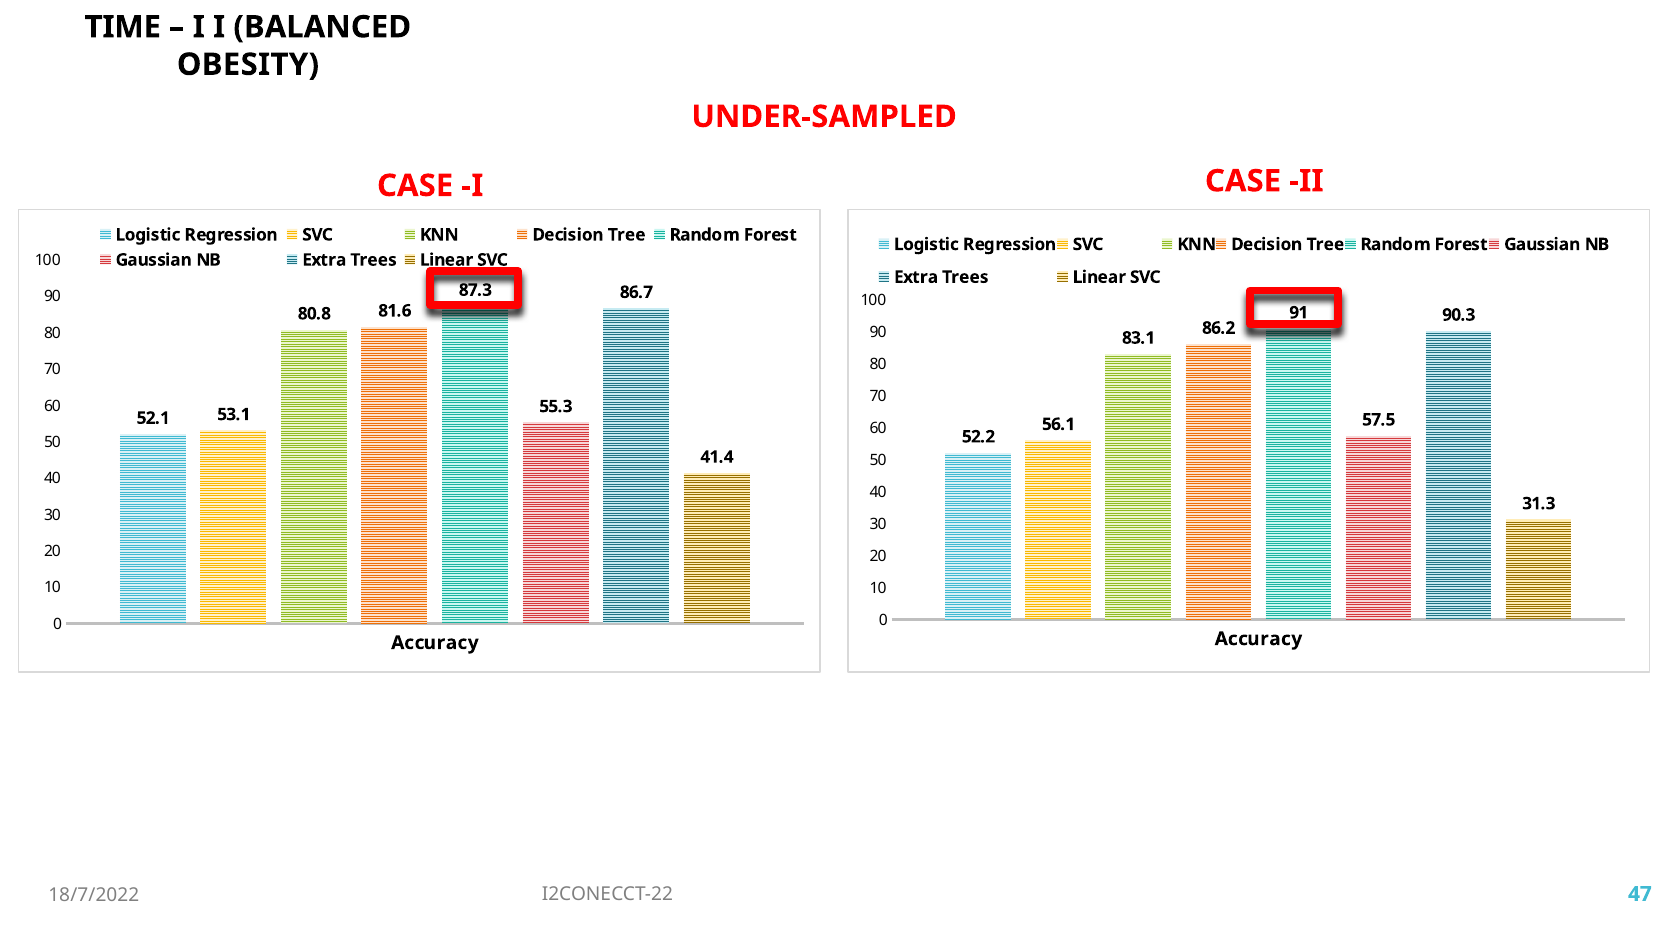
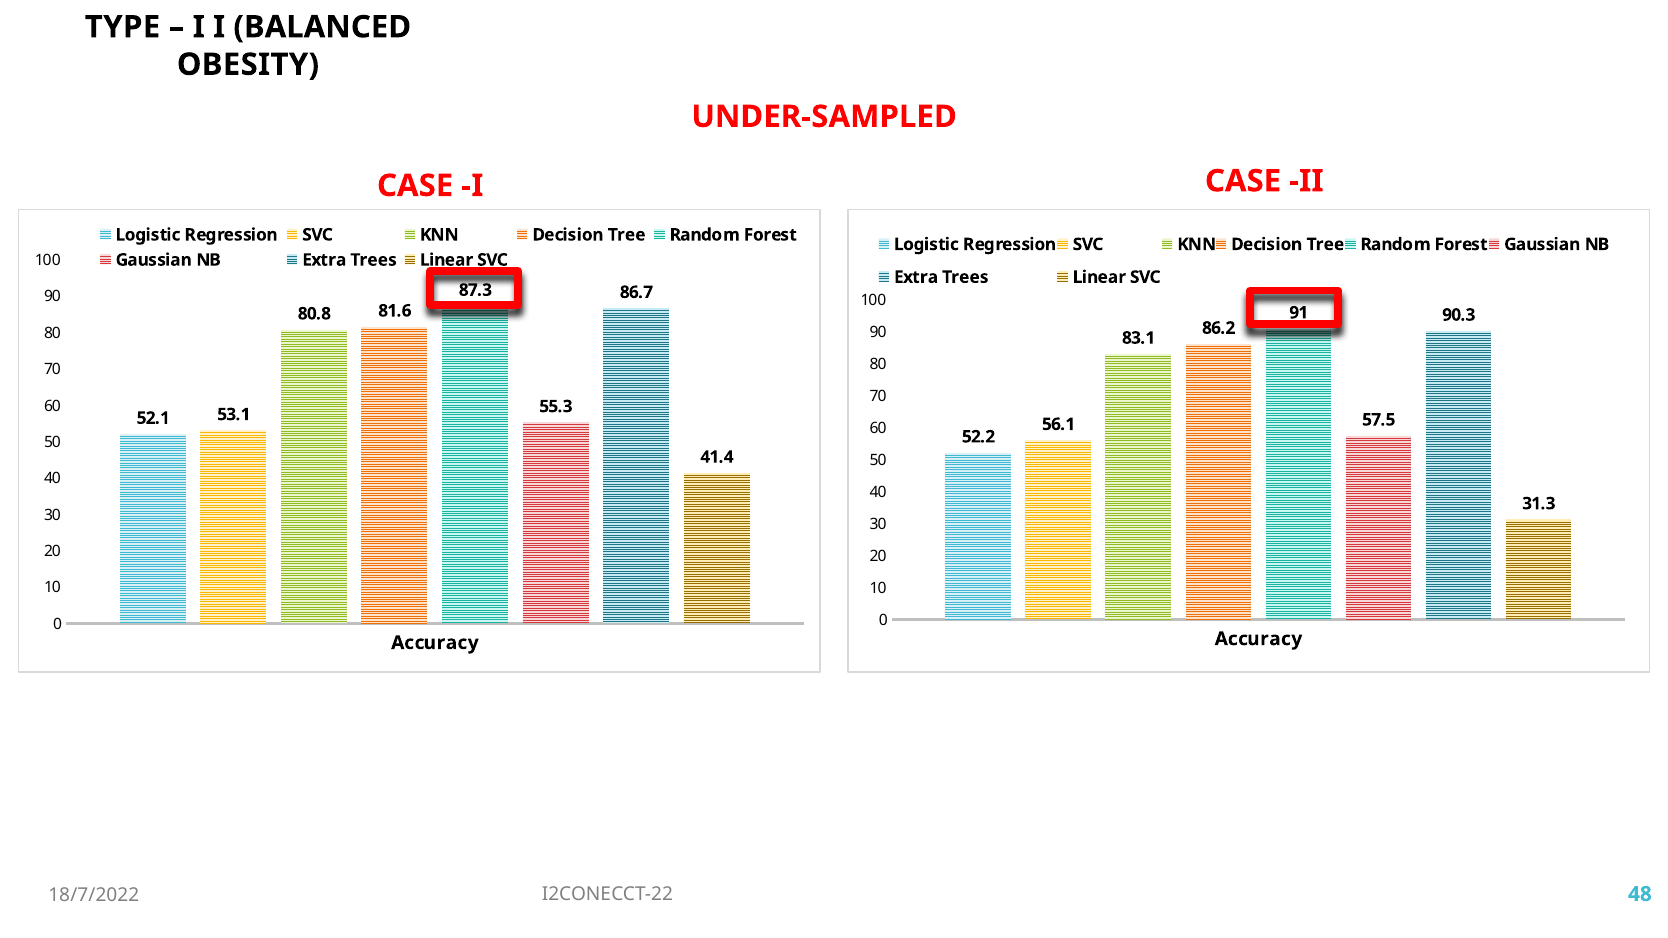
TIME: TIME -> TYPE
47: 47 -> 48
